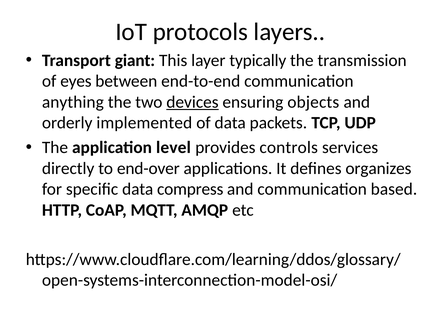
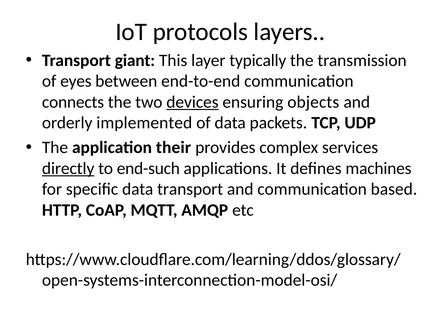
anything: anything -> connects
level: level -> their
controls: controls -> complex
directly underline: none -> present
end-over: end-over -> end-such
organizes: organizes -> machines
data compress: compress -> transport
